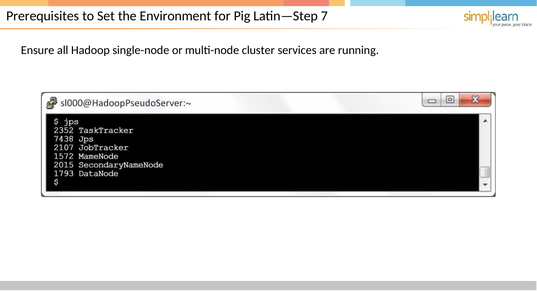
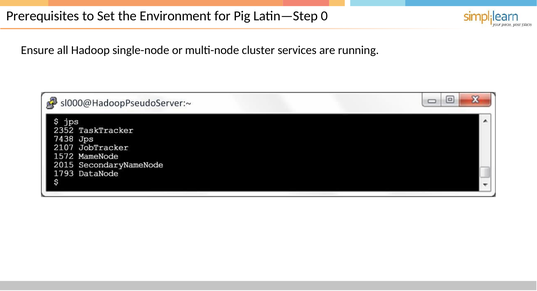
7: 7 -> 0
